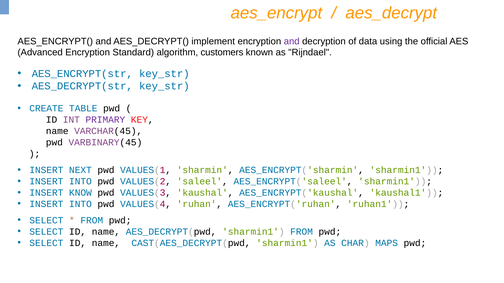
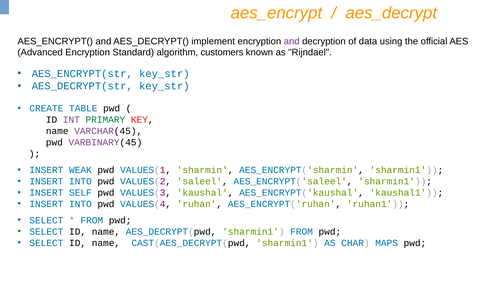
PRIMARY colour: purple -> green
NEXT: NEXT -> WEAK
KNOW: KNOW -> SELF
